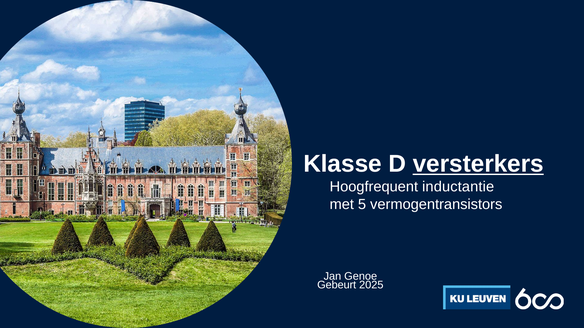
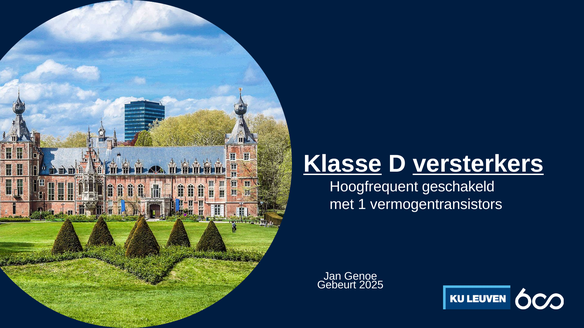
Klasse underline: none -> present
inductantie: inductantie -> geschakeld
5: 5 -> 1
